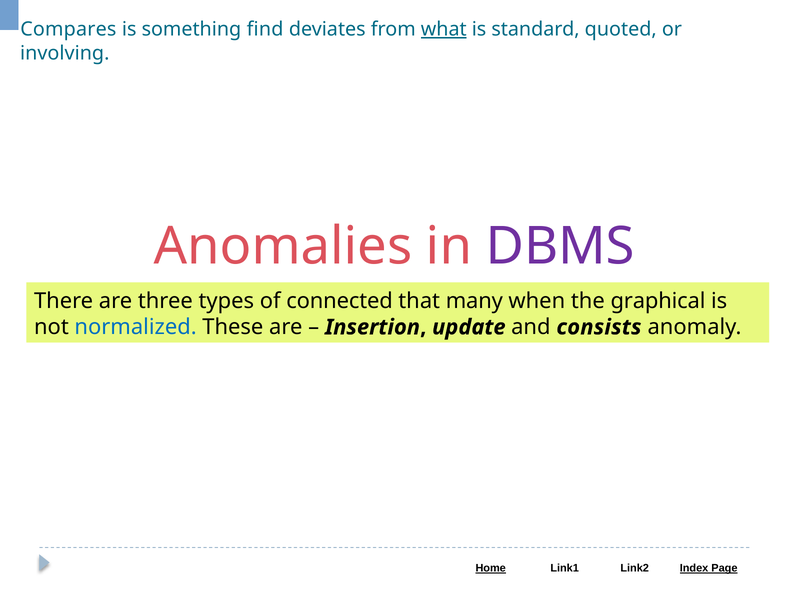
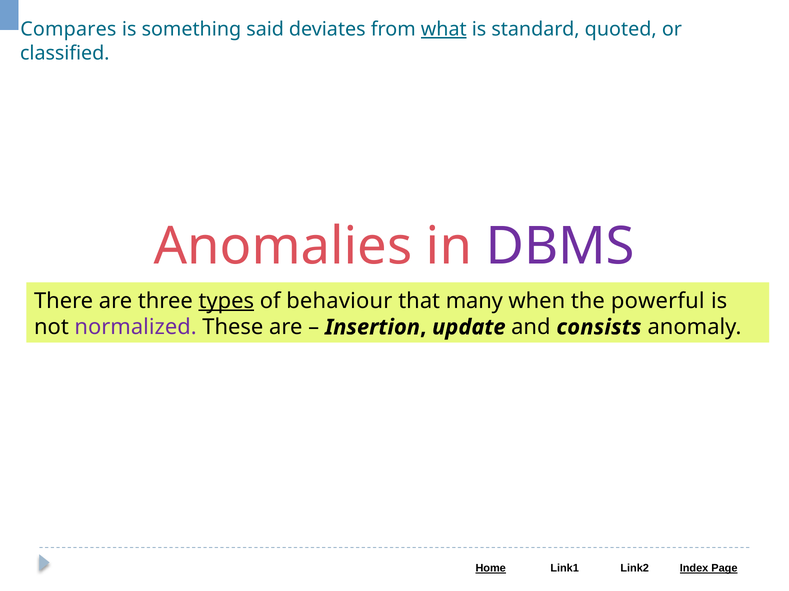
find: find -> said
involving: involving -> classified
types underline: none -> present
connected: connected -> behaviour
graphical: graphical -> powerful
normalized colour: blue -> purple
